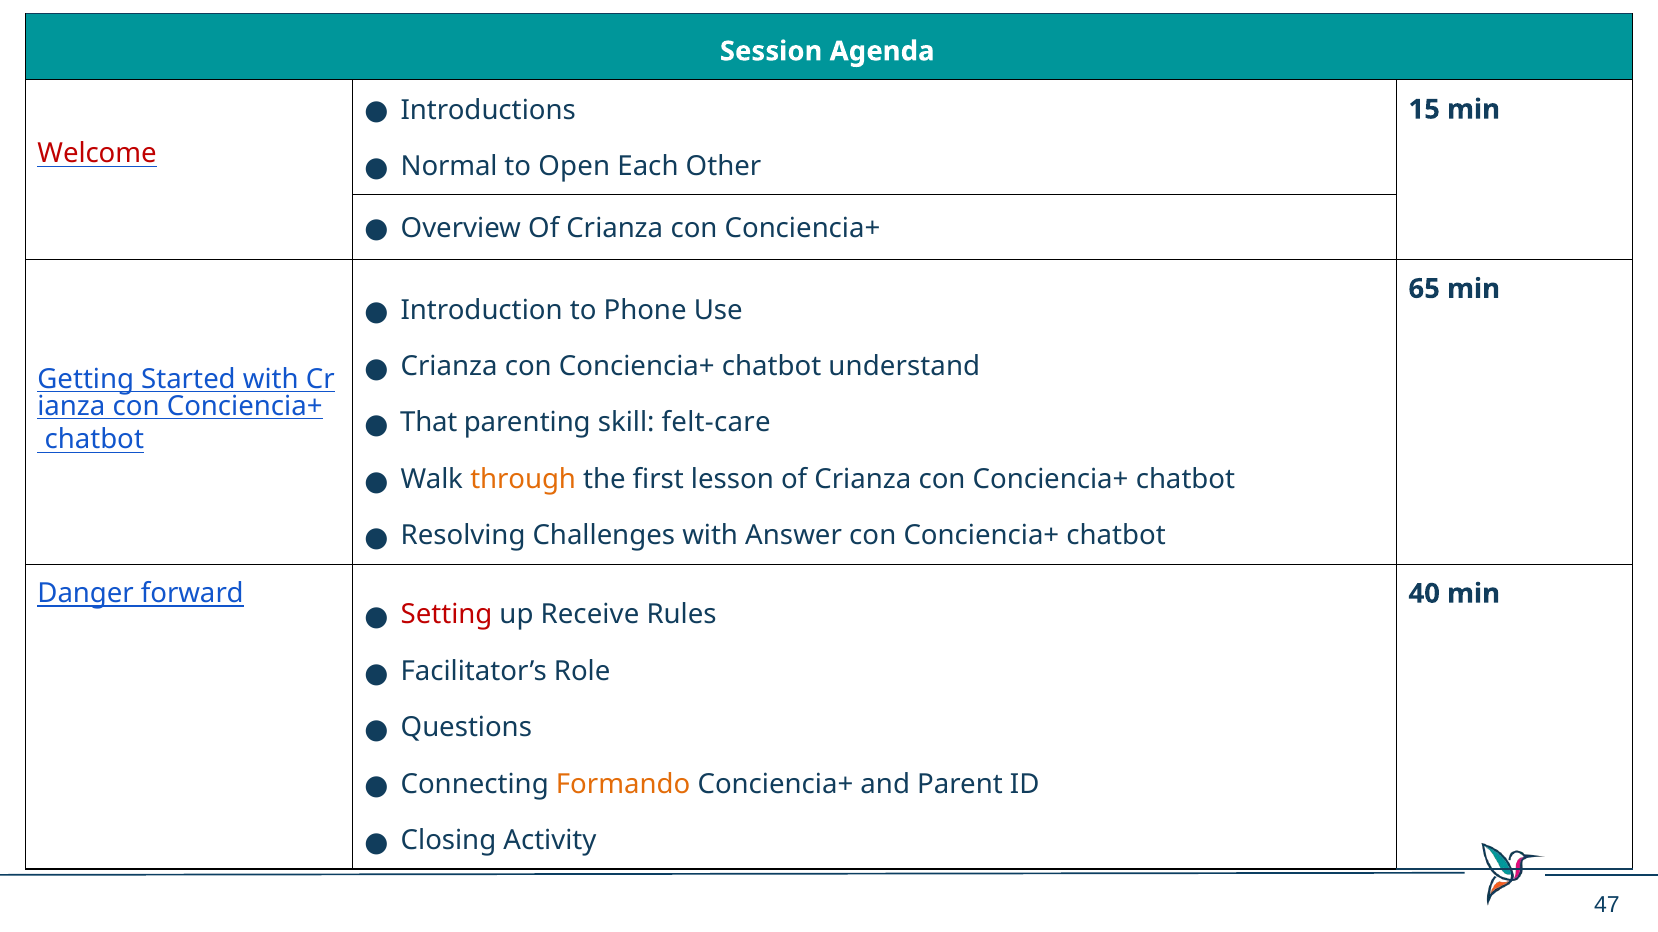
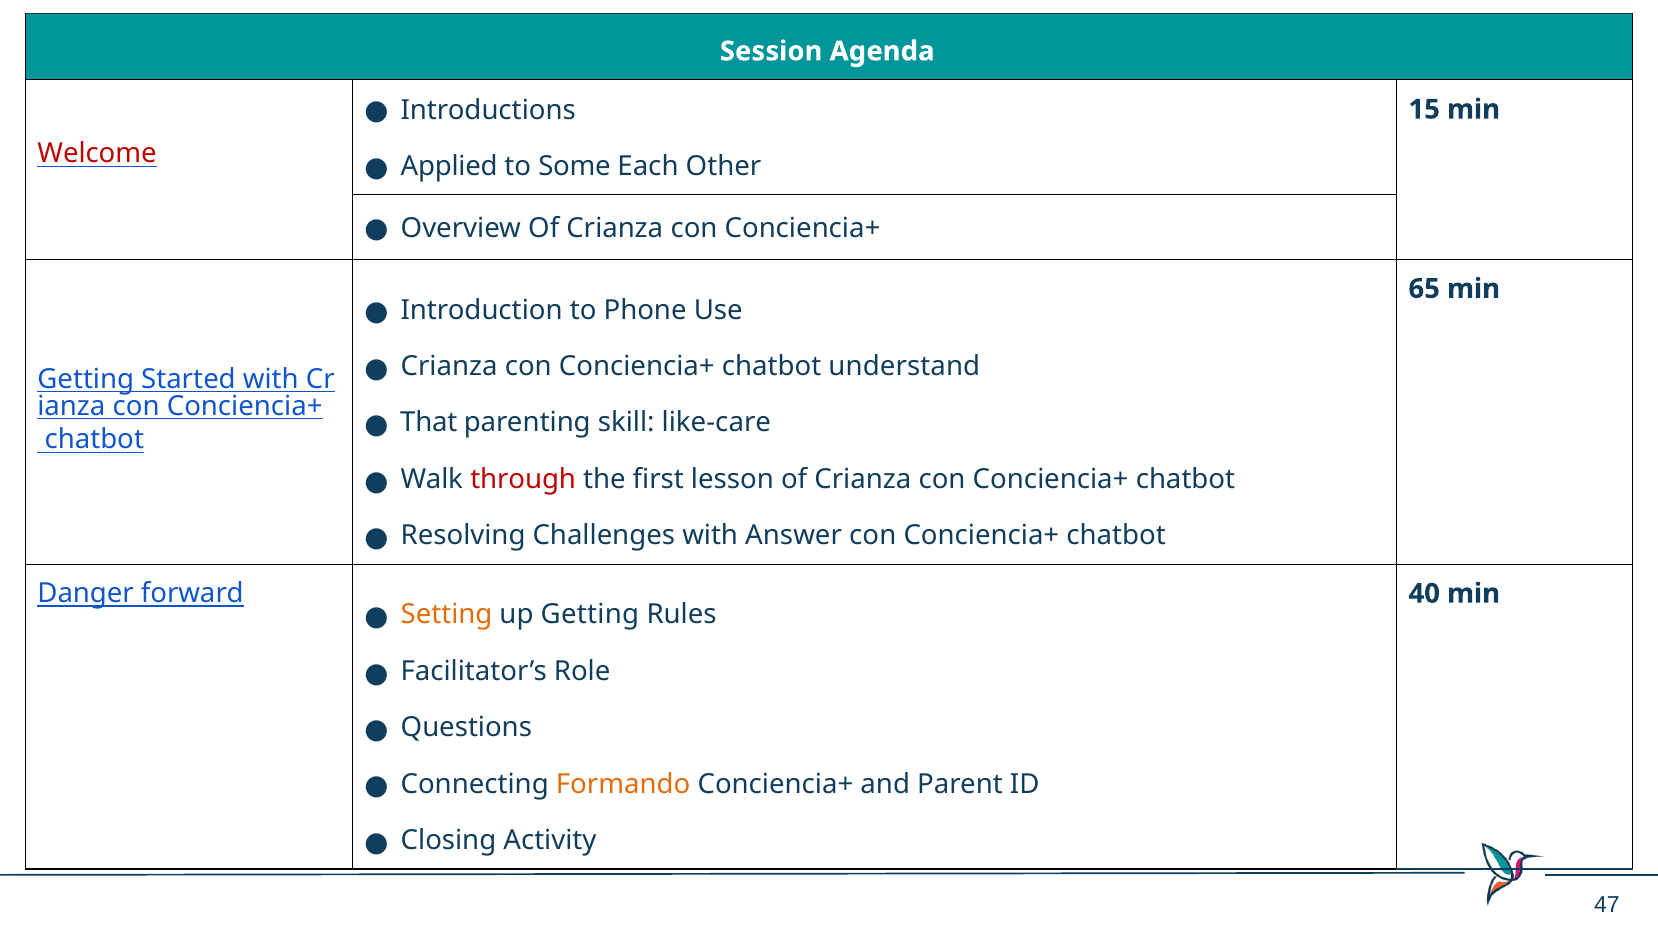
Normal: Normal -> Applied
Open: Open -> Some
felt-care: felt-care -> like-care
through colour: orange -> red
Setting colour: red -> orange
up Receive: Receive -> Getting
